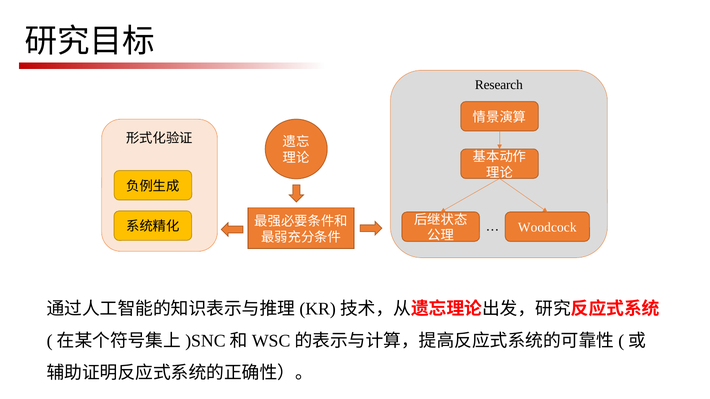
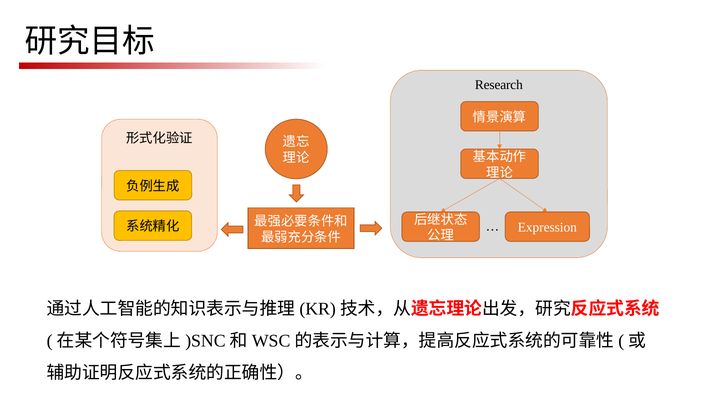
Woodcock: Woodcock -> Expression
